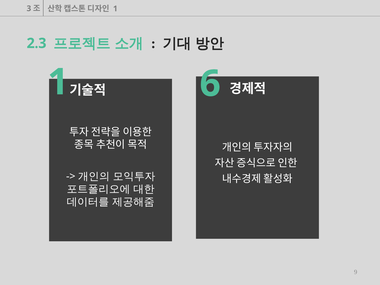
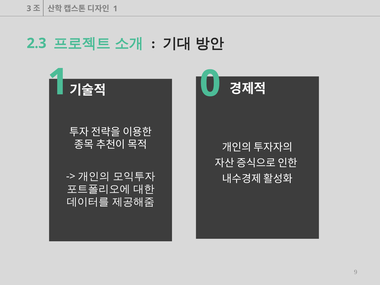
6: 6 -> 0
